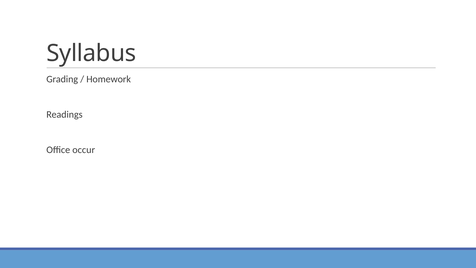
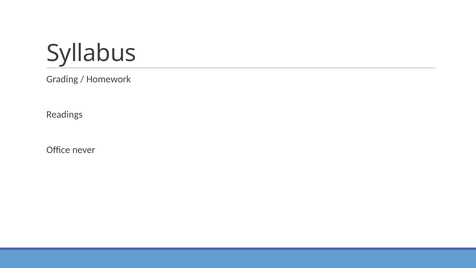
occur: occur -> never
